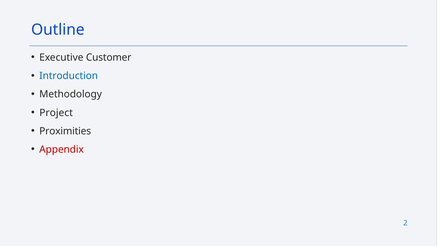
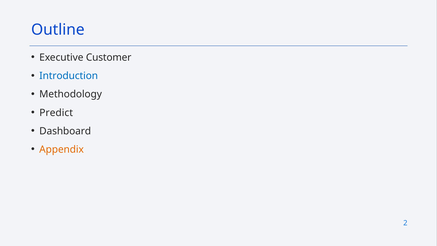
Project: Project -> Predict
Proximities: Proximities -> Dashboard
Appendix colour: red -> orange
